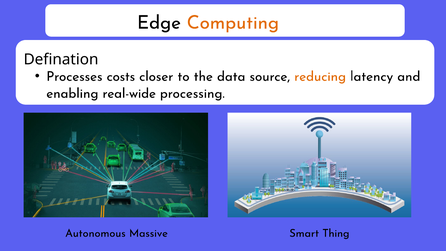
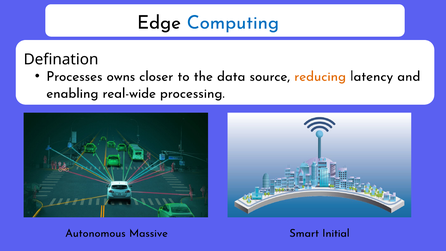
Computing colour: orange -> blue
costs: costs -> owns
Thing: Thing -> Initial
